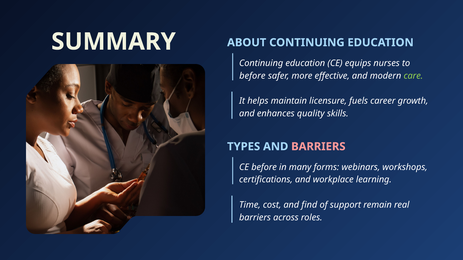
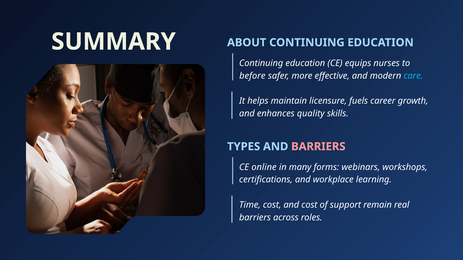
care colour: light green -> light blue
CE before: before -> online
and find: find -> cost
